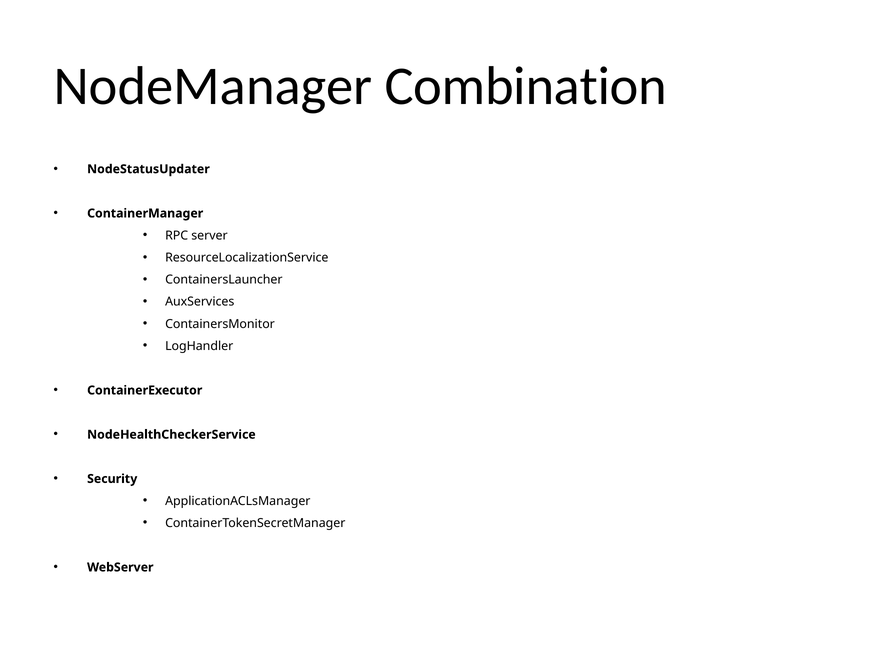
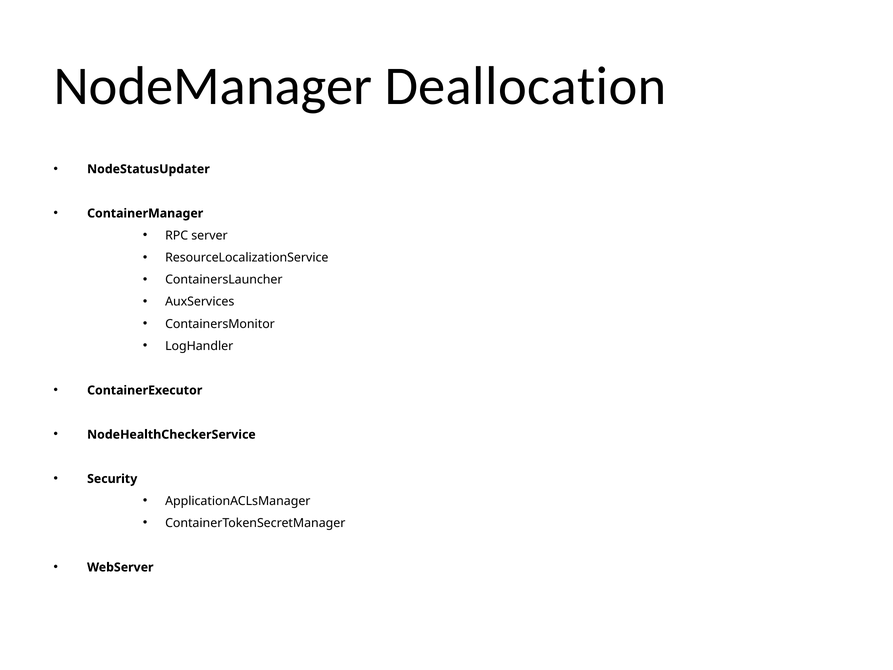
Combination: Combination -> Deallocation
